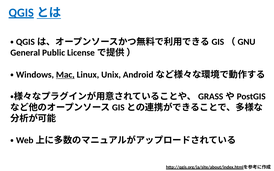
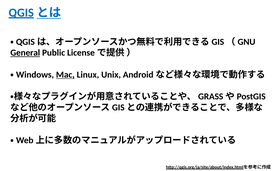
General underline: none -> present
